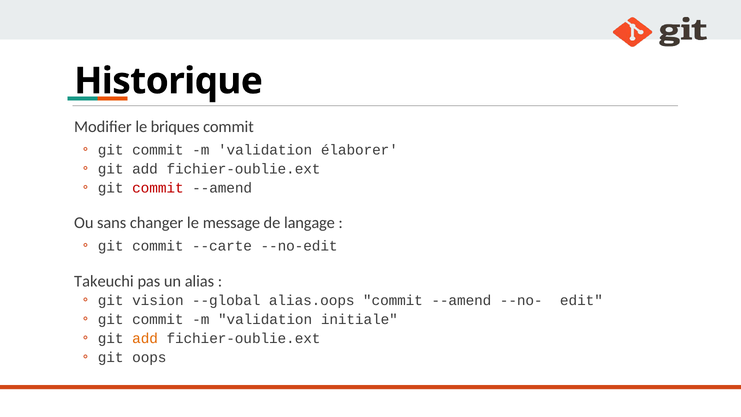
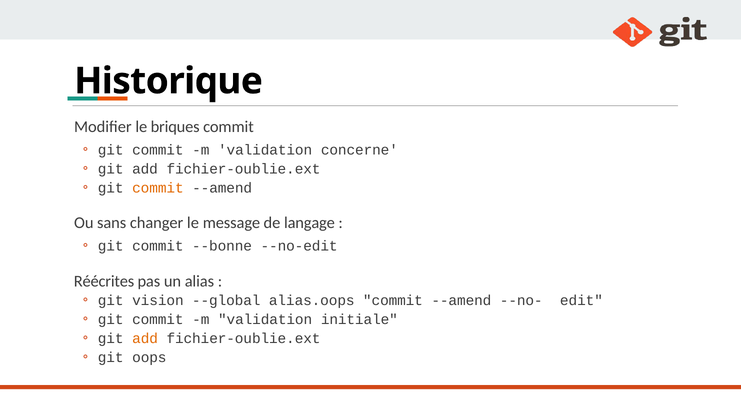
élaborer: élaborer -> concerne
commit at (158, 188) colour: red -> orange
--carte: --carte -> --bonne
Takeuchi: Takeuchi -> Réécrites
